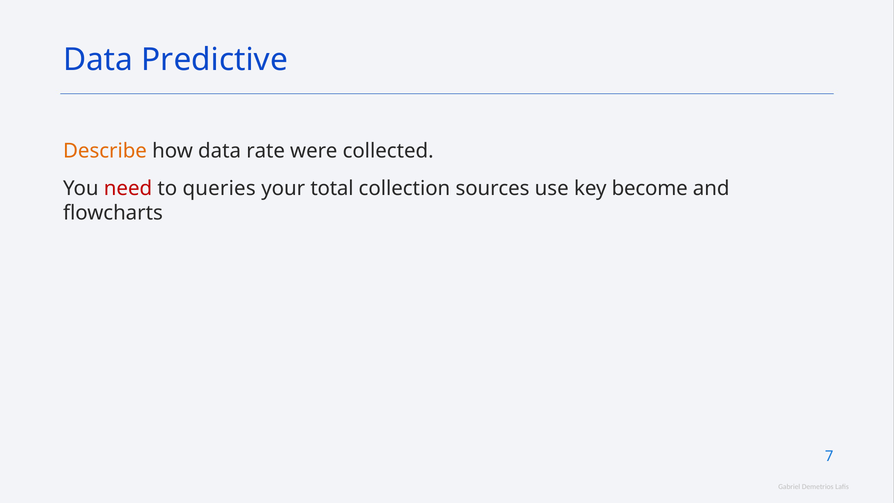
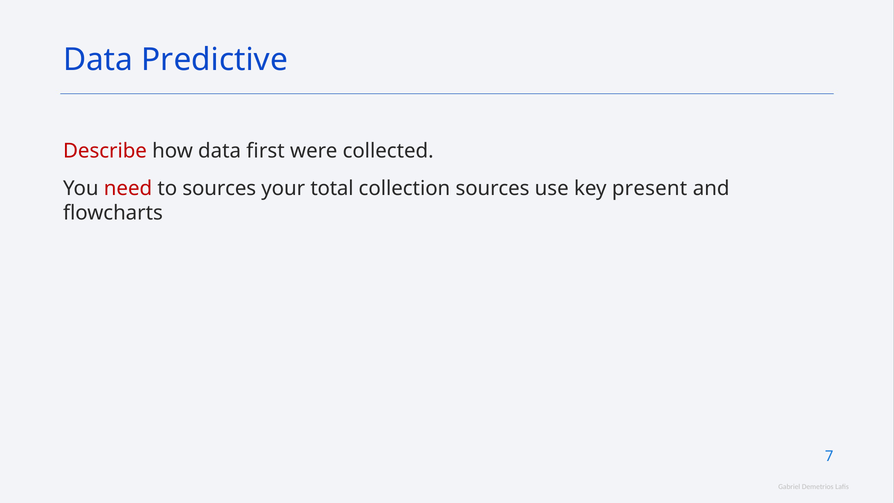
Describe colour: orange -> red
rate: rate -> first
to queries: queries -> sources
become: become -> present
